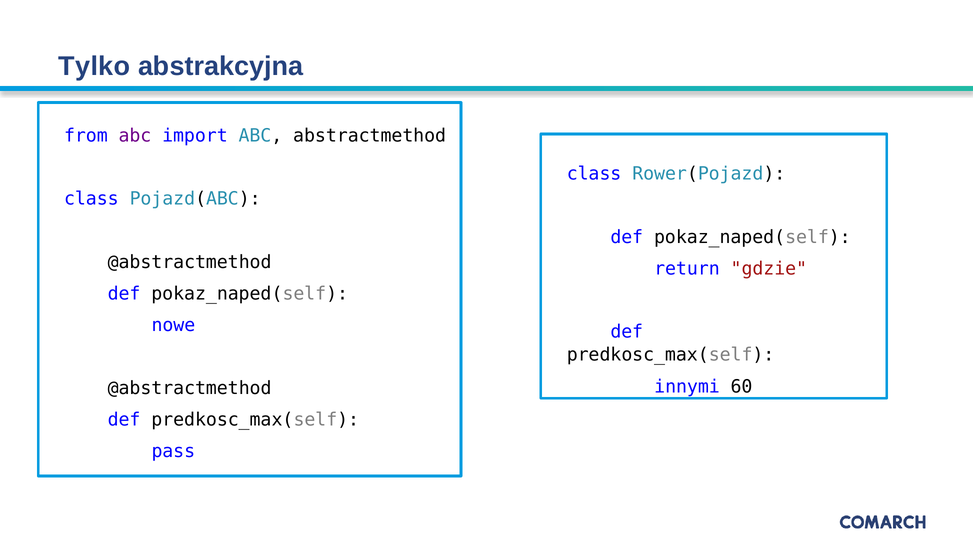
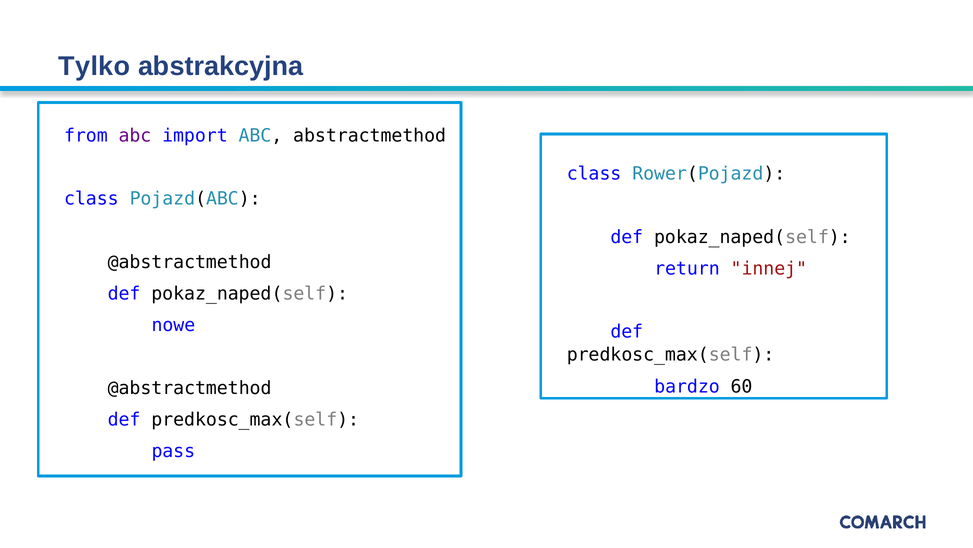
gdzie: gdzie -> innej
innymi: innymi -> bardzo
